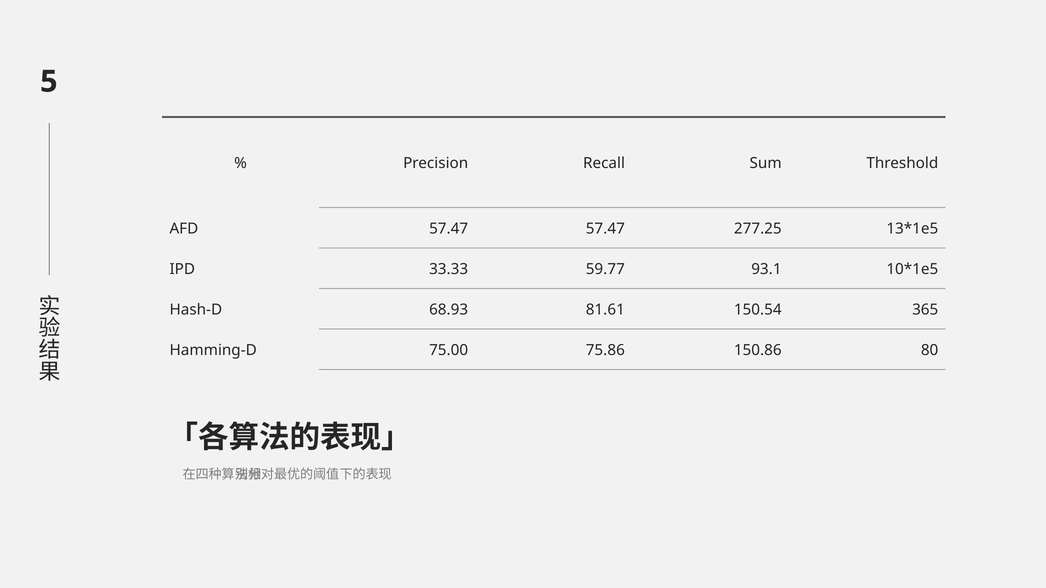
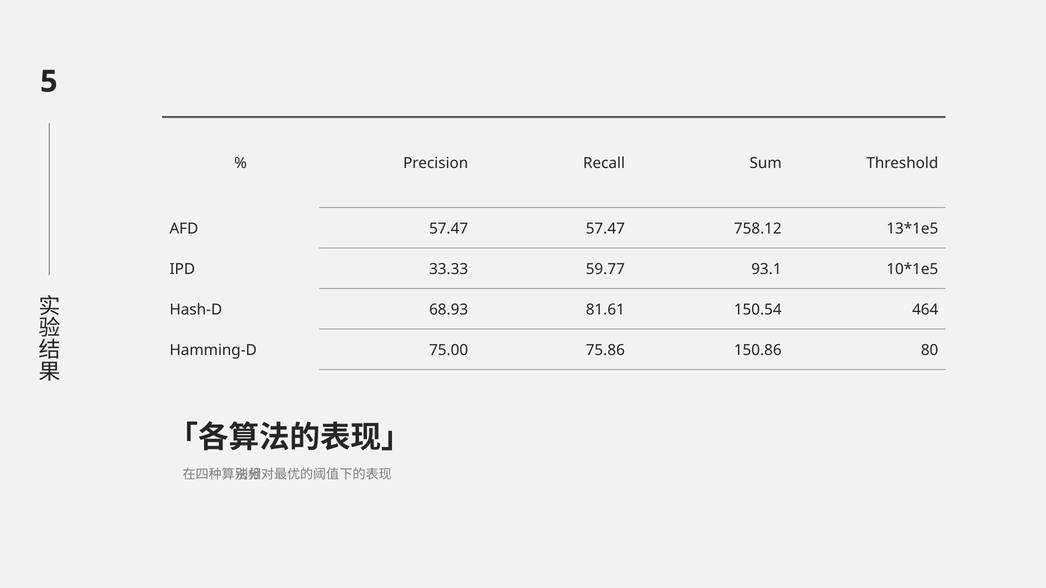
277.25: 277.25 -> 758.12
365: 365 -> 464
